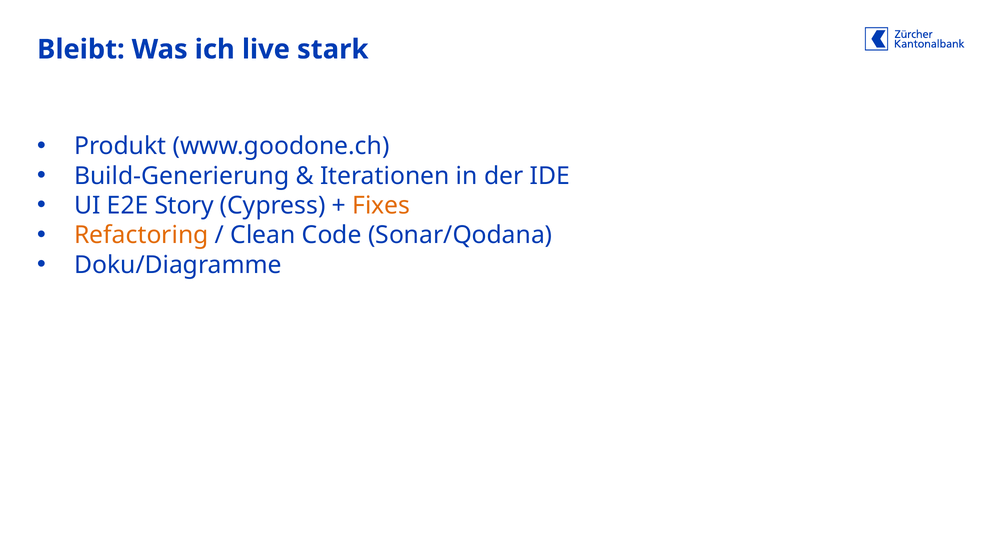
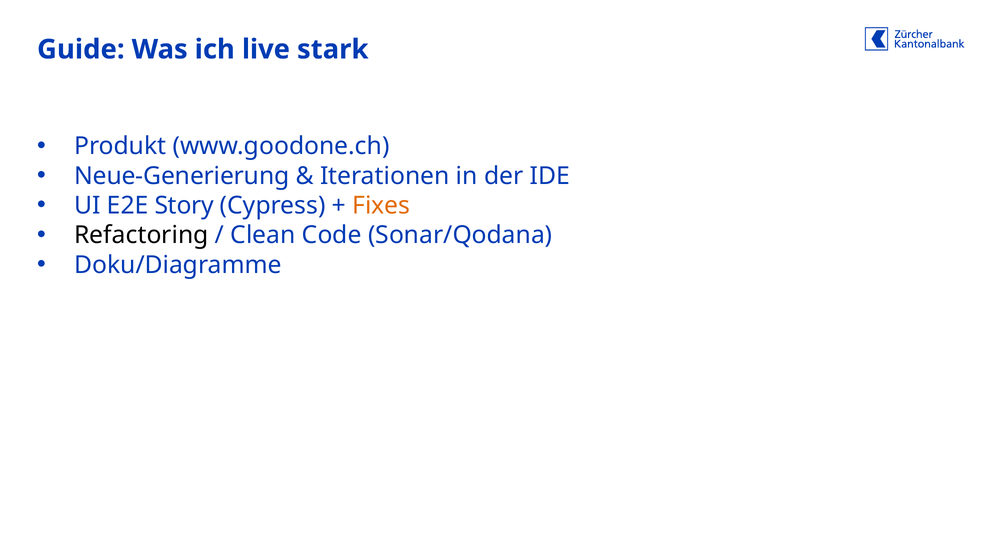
Bleibt: Bleibt -> Guide
Build-Generierung: Build-Generierung -> Neue-Generierung
Refactoring colour: orange -> black
